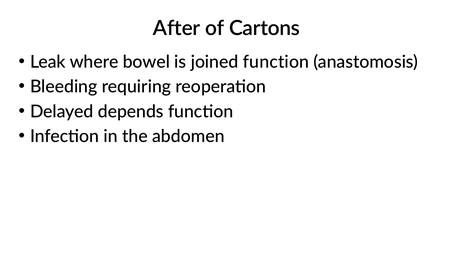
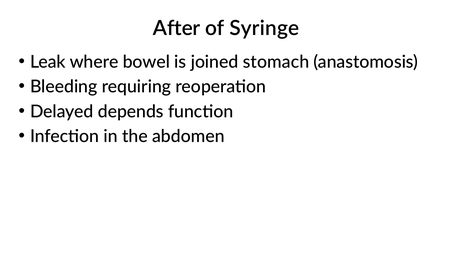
Cartons: Cartons -> Syringe
joined function: function -> stomach
